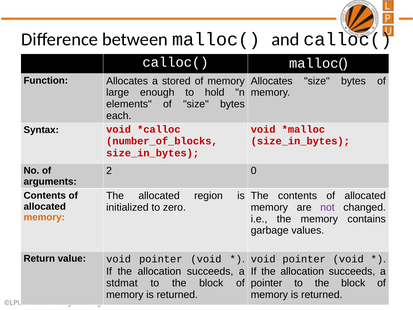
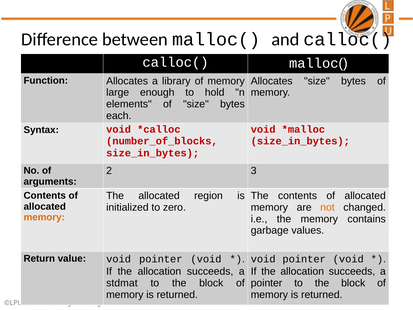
stored: stored -> library
0: 0 -> 3
not colour: purple -> orange
